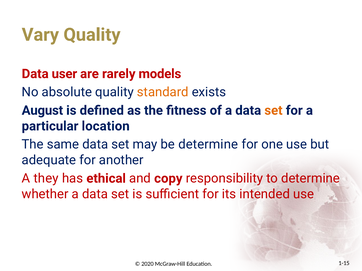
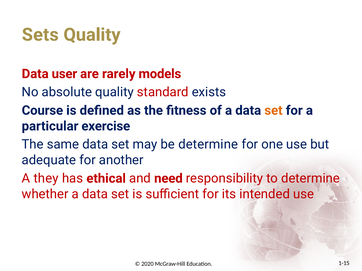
Vary: Vary -> Sets
standard colour: orange -> red
August: August -> Course
location: location -> exercise
copy: copy -> need
